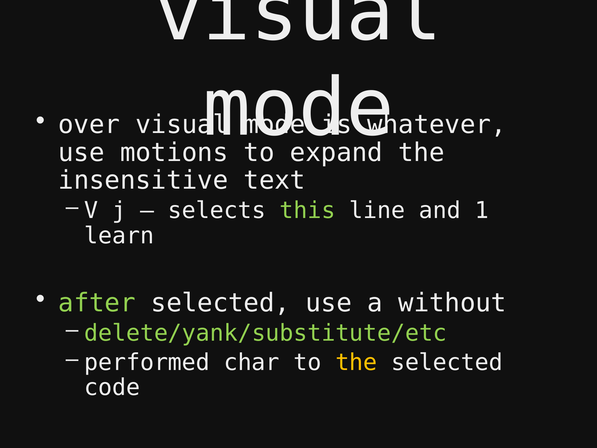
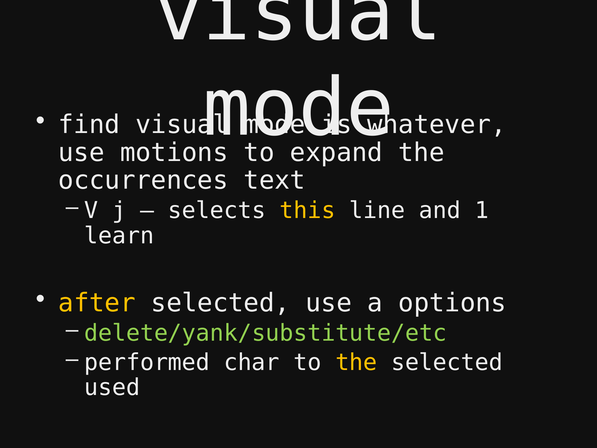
over: over -> find
insensitive: insensitive -> occurrences
this colour: light green -> yellow
after colour: light green -> yellow
without: without -> options
code: code -> used
